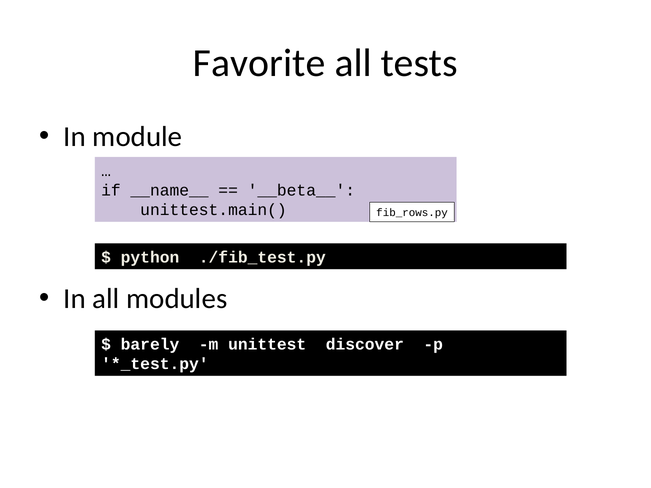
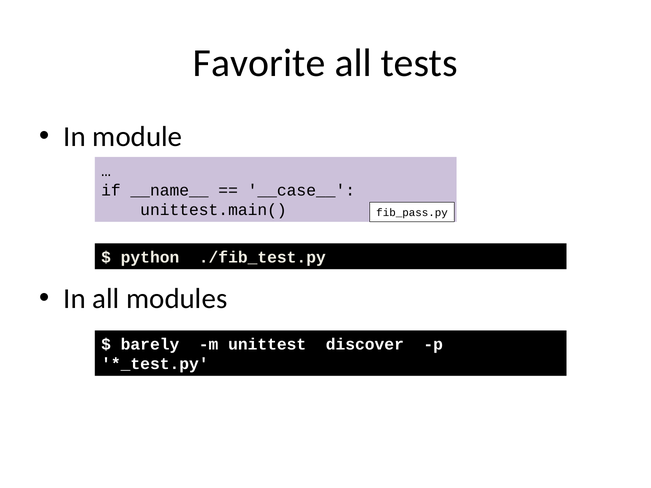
__beta__: __beta__ -> __case__
fib_rows.py: fib_rows.py -> fib_pass.py
